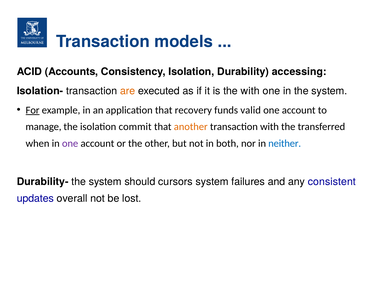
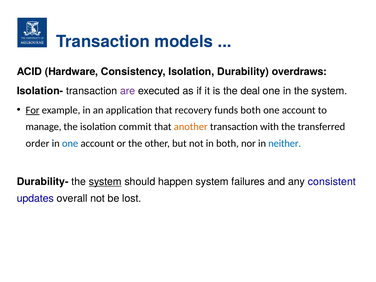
Accounts: Accounts -> Hardware
accessing: accessing -> overdraws
are colour: orange -> purple
the with: with -> deal
funds valid: valid -> both
when: when -> order
one at (70, 143) colour: purple -> blue
system at (105, 182) underline: none -> present
cursors: cursors -> happen
